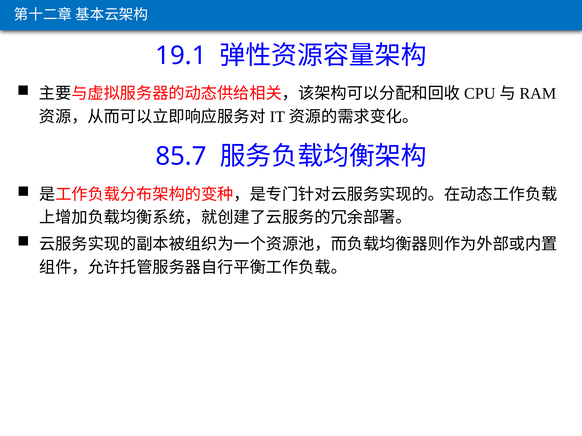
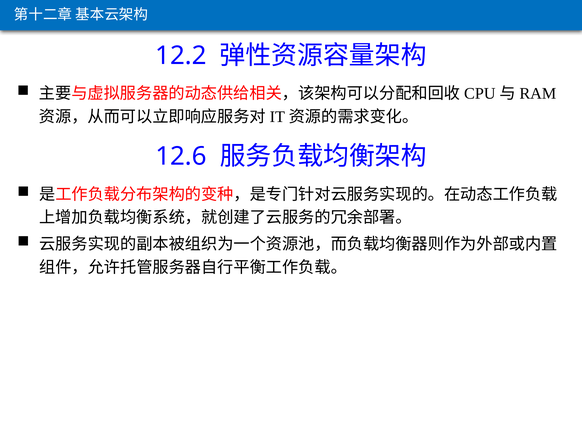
19.1: 19.1 -> 12.2
85.7: 85.7 -> 12.6
